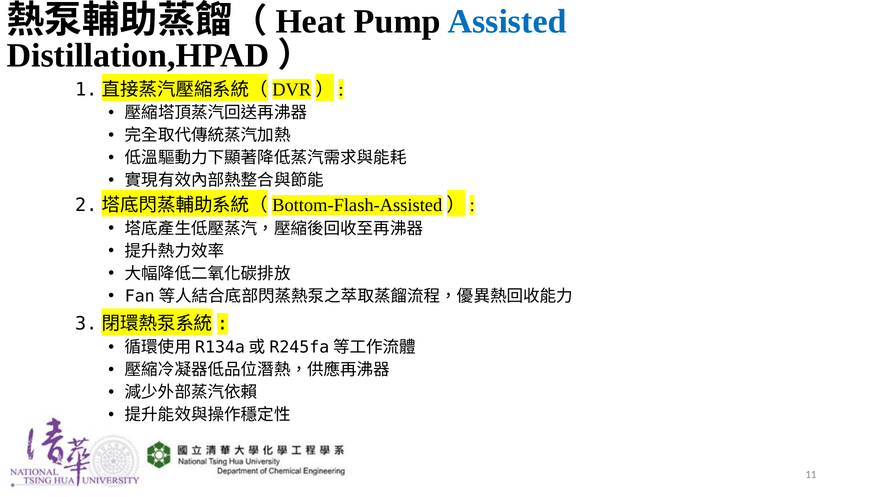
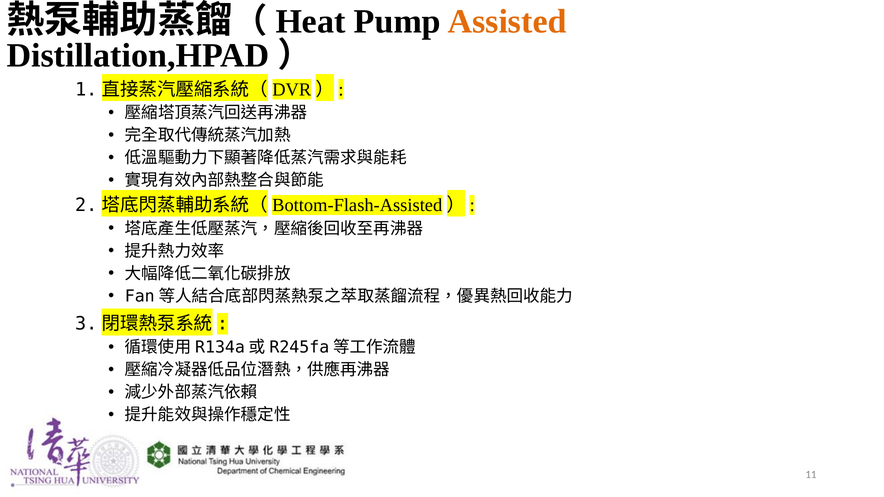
Assisted colour: blue -> orange
